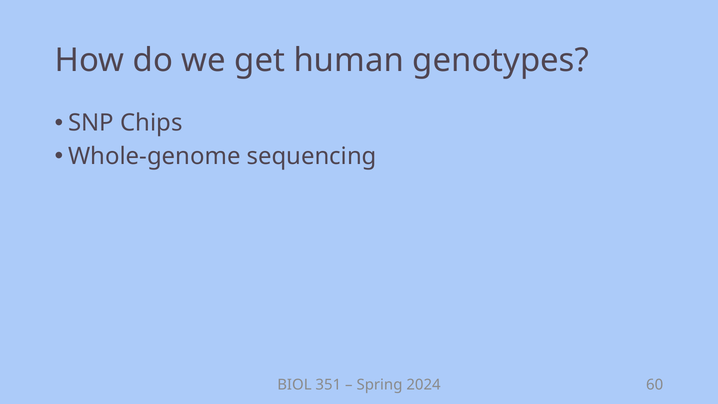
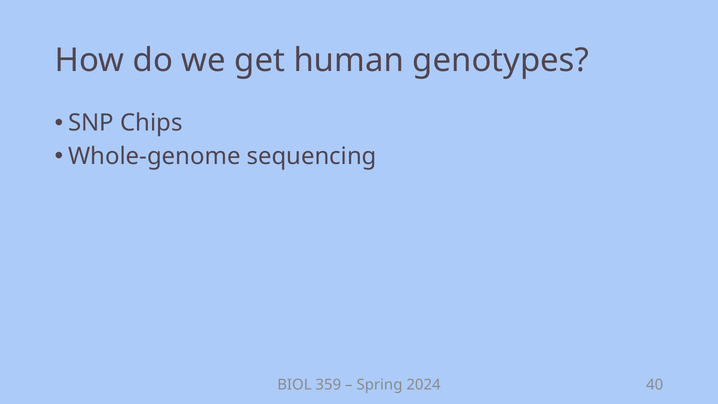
351: 351 -> 359
60: 60 -> 40
